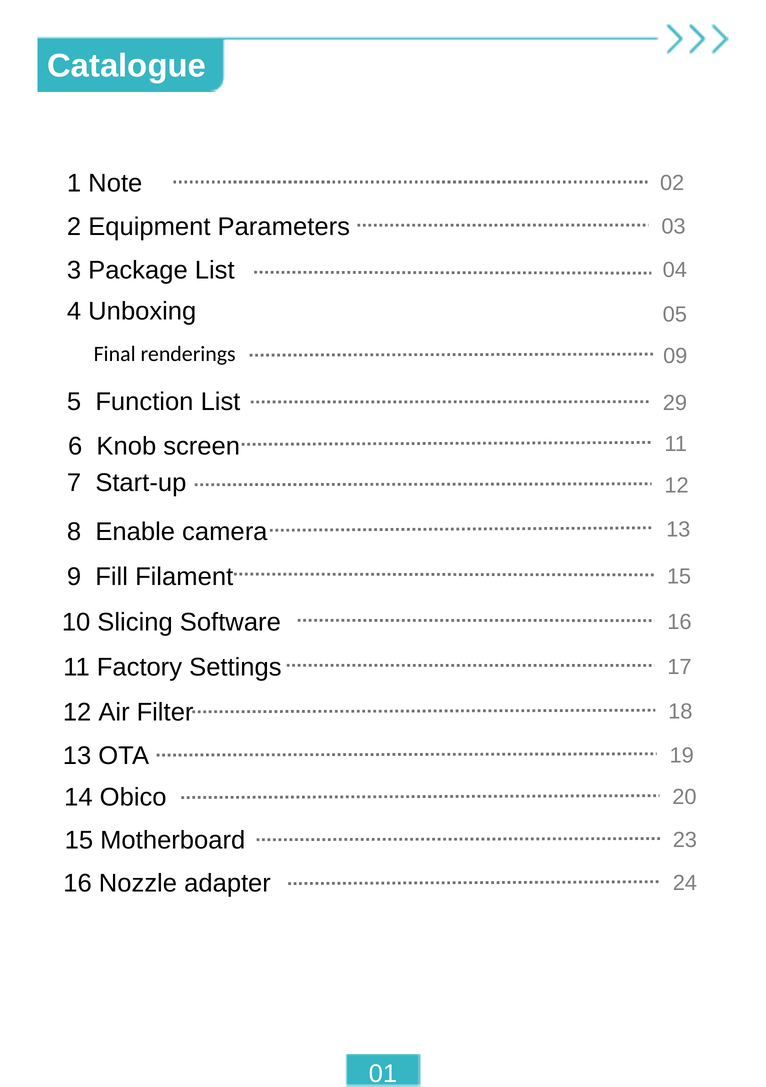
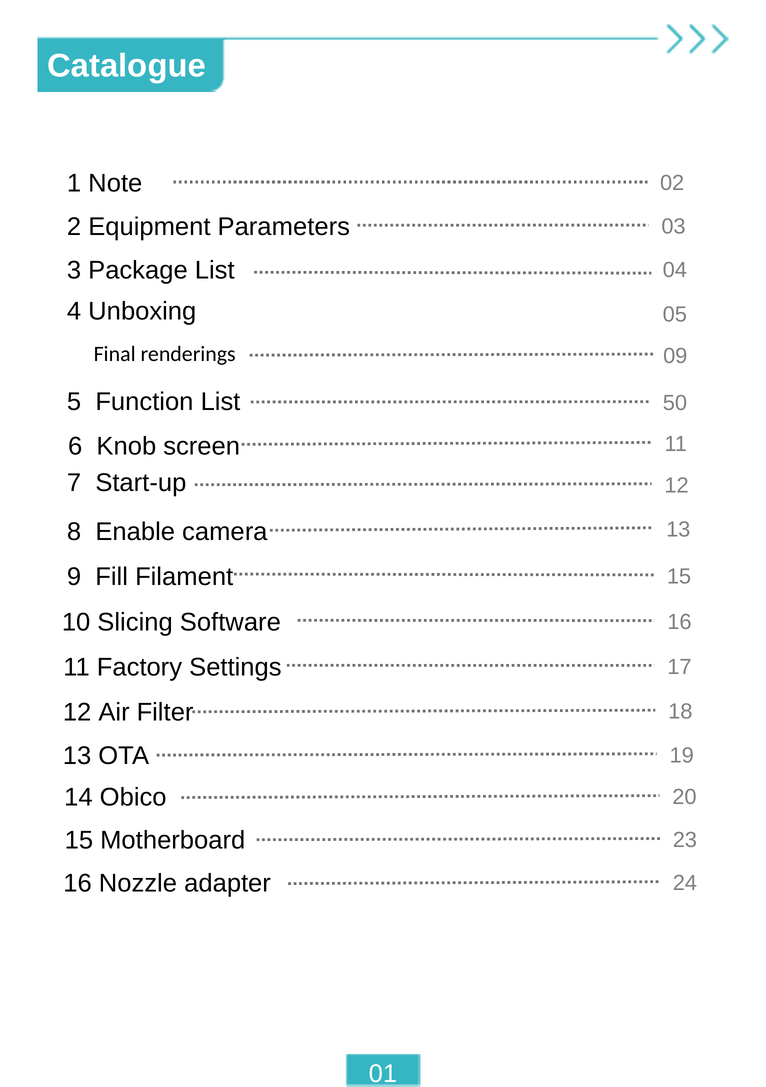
29: 29 -> 50
